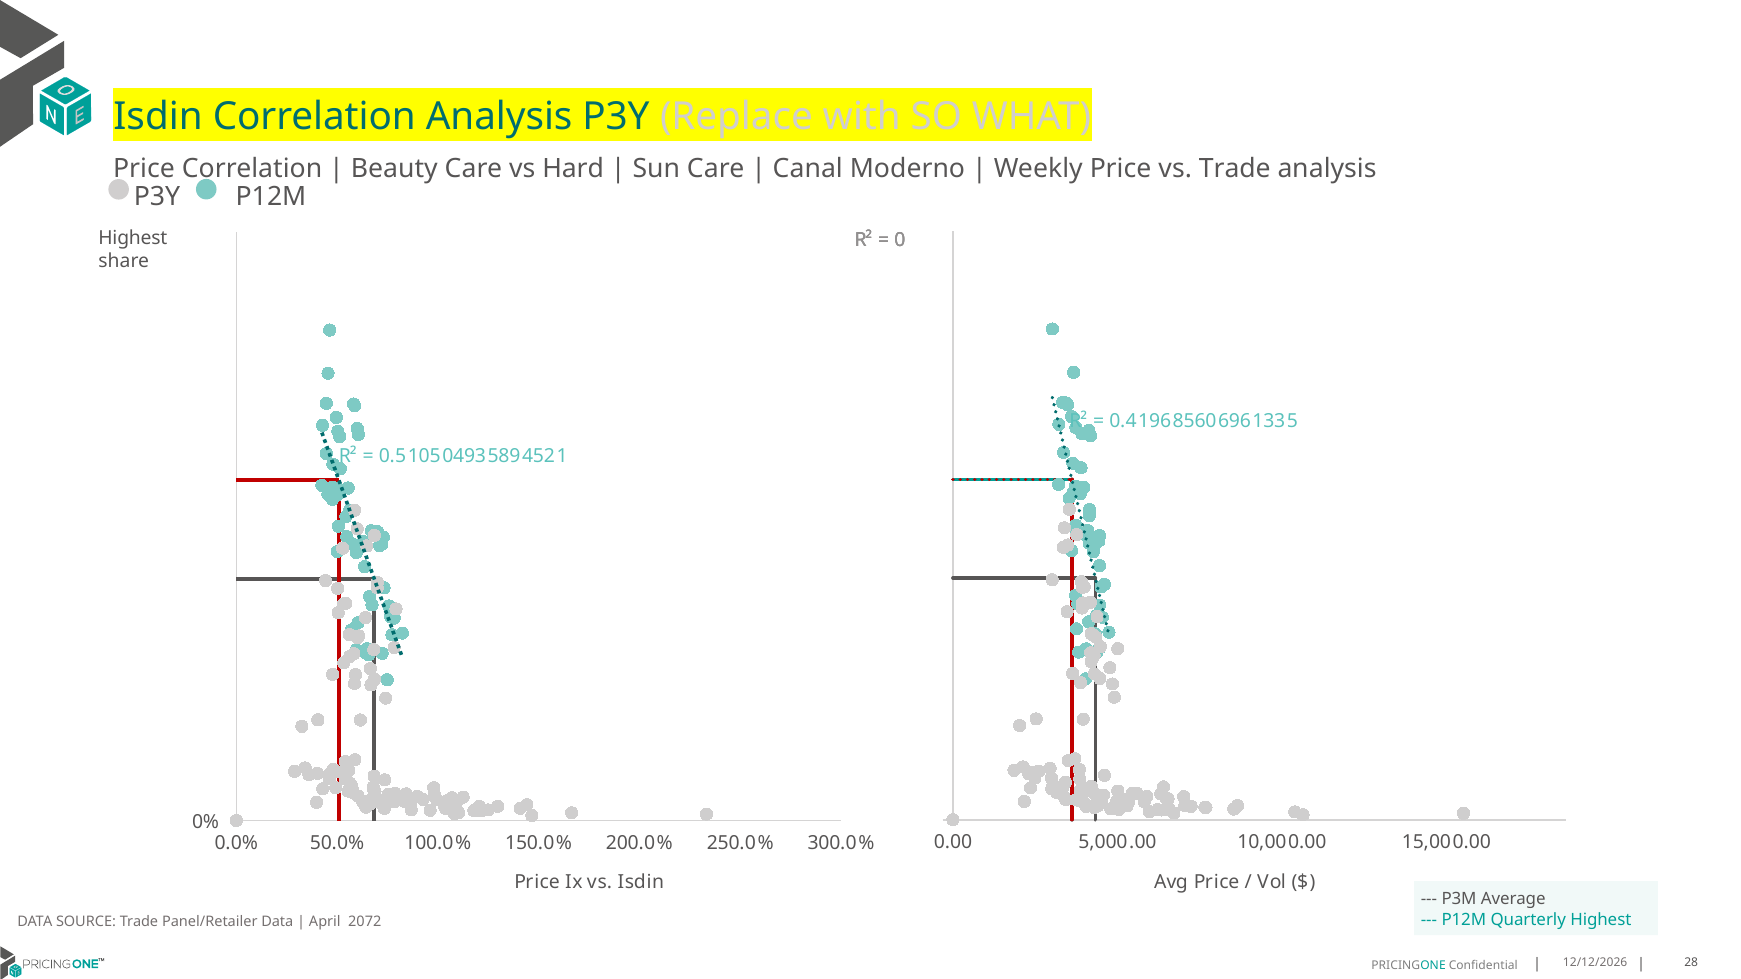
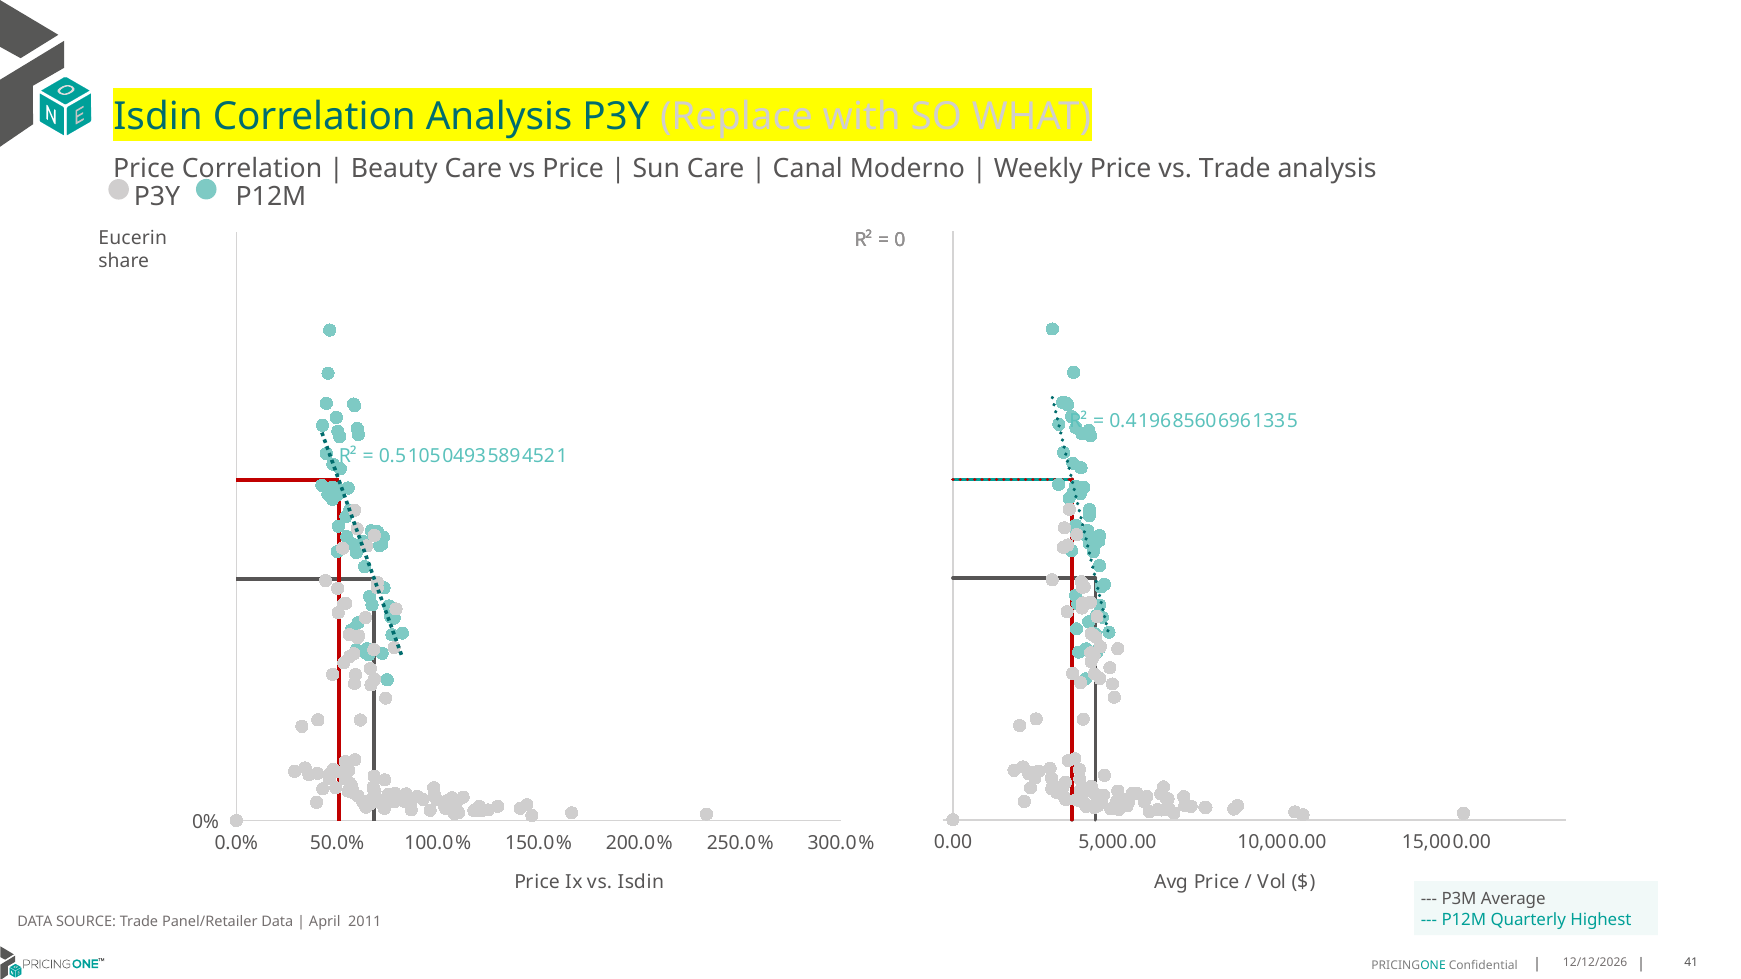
vs Hard: Hard -> Price
Highest at (133, 238): Highest -> Eucerin
2072: 2072 -> 2011
28: 28 -> 41
